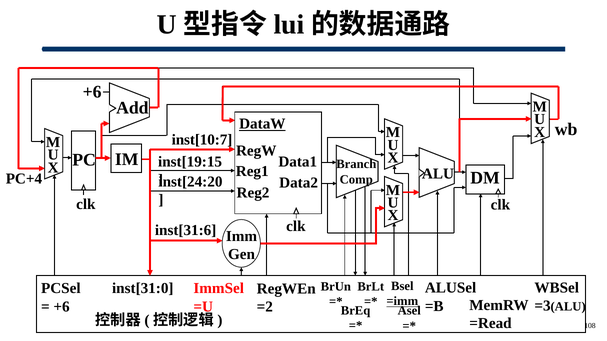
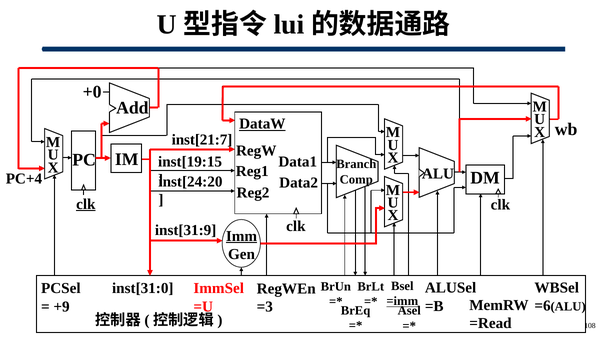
+6 at (92, 92): +6 -> +0
inst[10:7: inst[10:7 -> inst[21:7
clk at (86, 204) underline: none -> present
inst[31:6: inst[31:6 -> inst[31:9
Imm underline: none -> present
=3: =3 -> =6
+6 at (62, 307): +6 -> +9
=2: =2 -> =3
